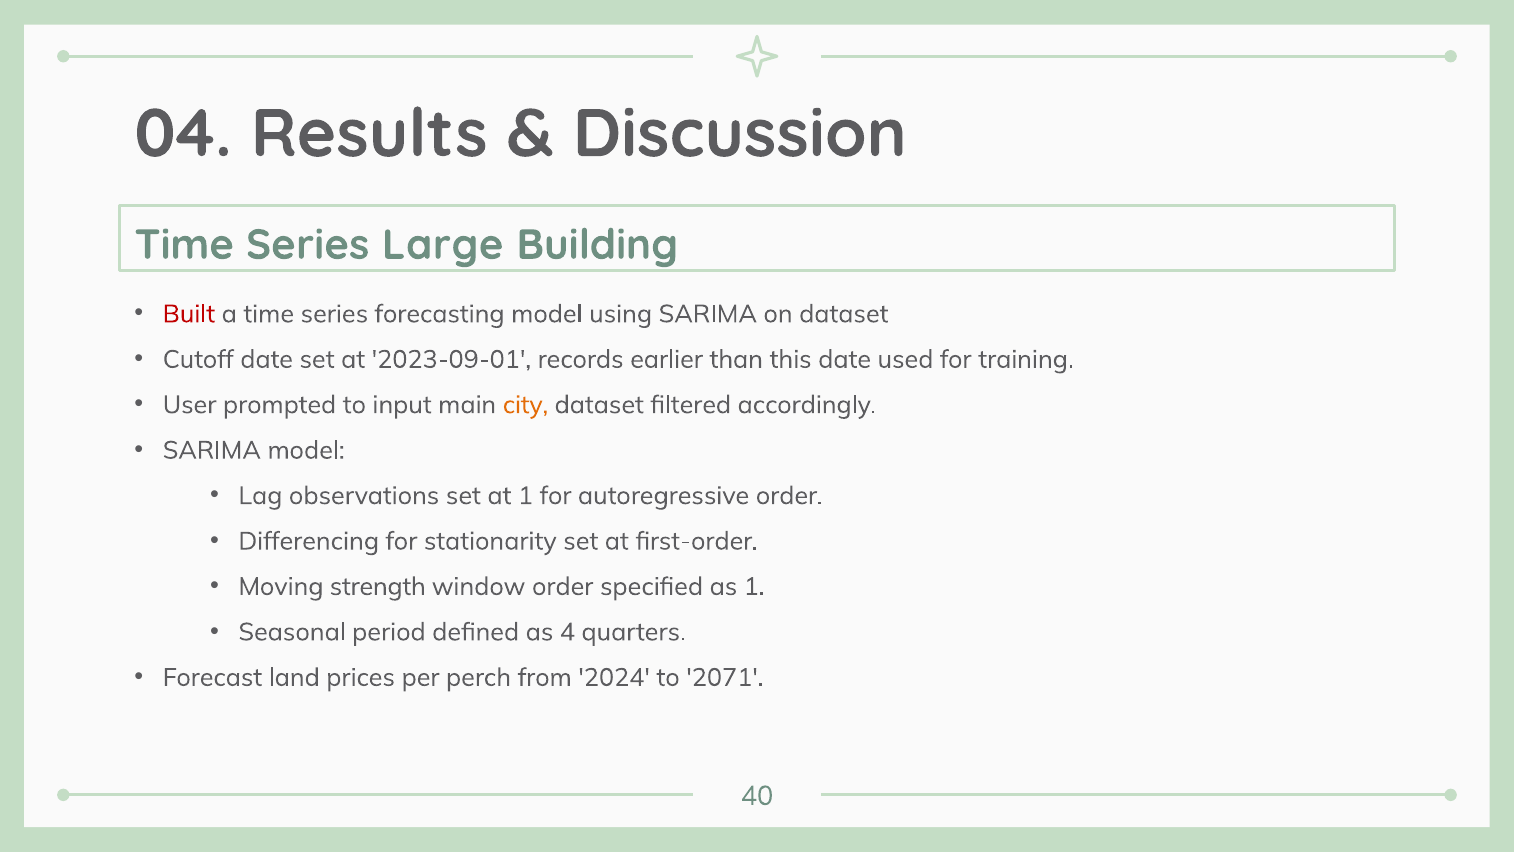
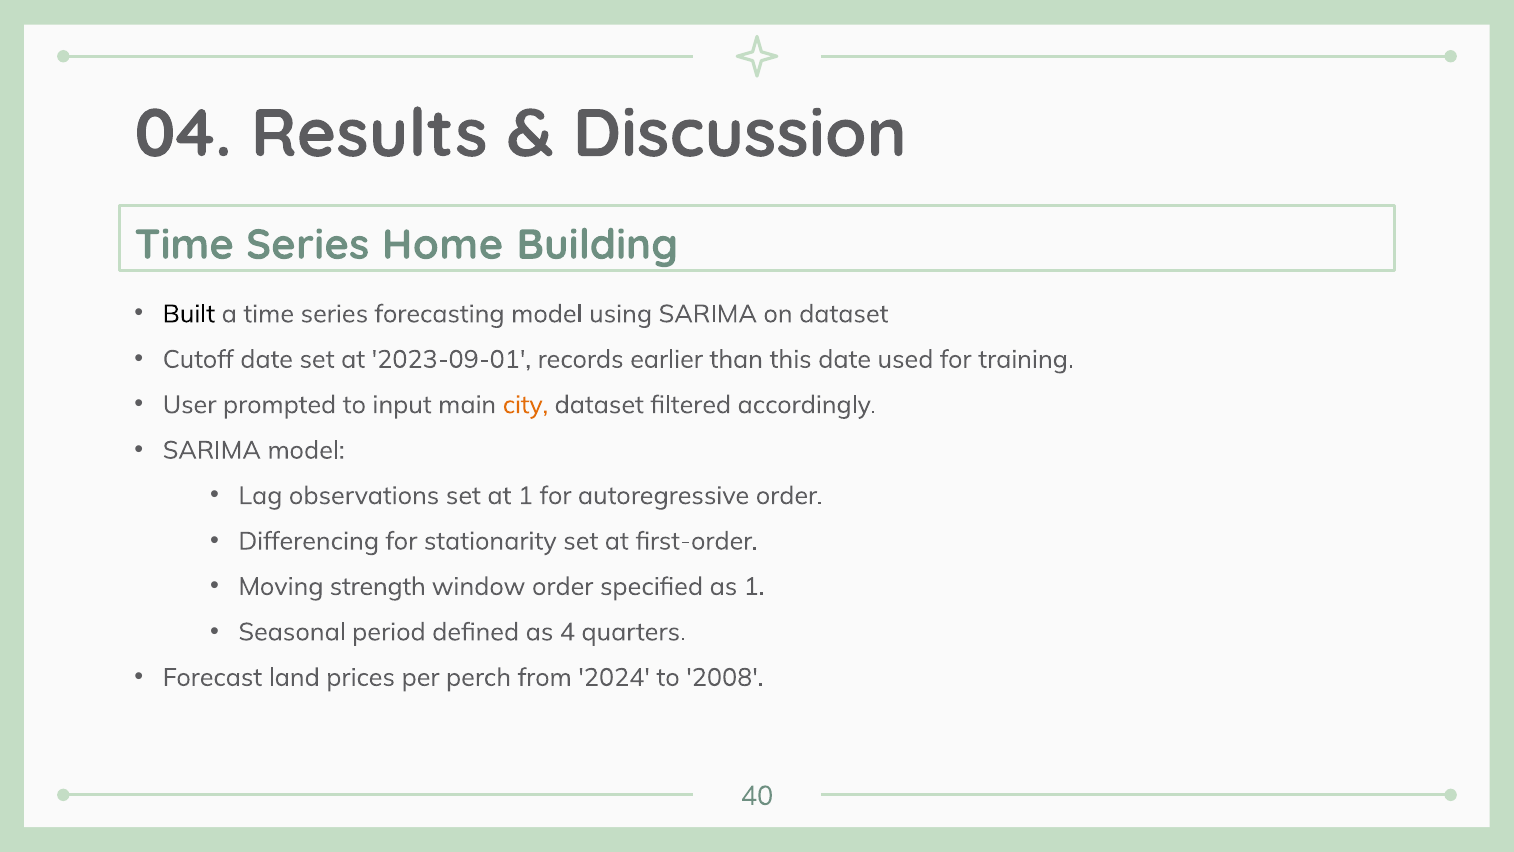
Large: Large -> Home
Built colour: red -> black
2071: 2071 -> 2008
